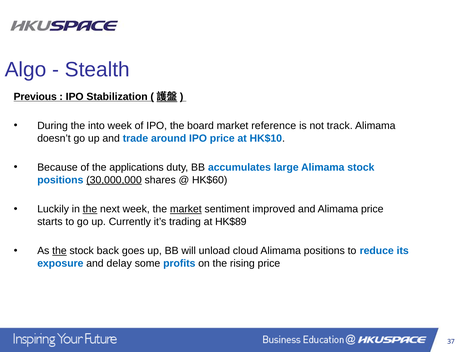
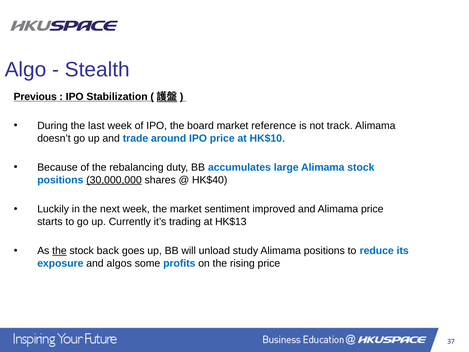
into: into -> last
applications: applications -> rebalancing
HK$60: HK$60 -> HK$40
the at (90, 209) underline: present -> none
market at (186, 209) underline: present -> none
HK$89: HK$89 -> HK$13
cloud: cloud -> study
delay: delay -> algos
